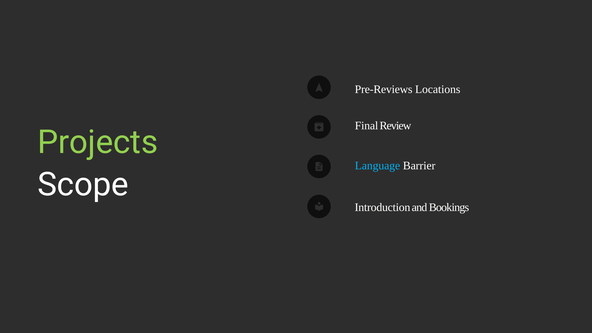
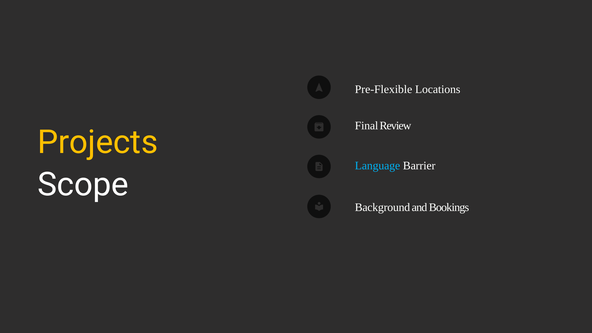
Pre-Reviews: Pre-Reviews -> Pre-Flexible
Projects colour: light green -> yellow
Introduction: Introduction -> Background
